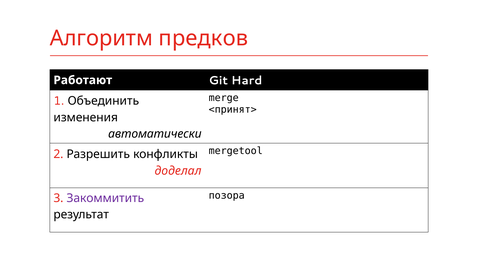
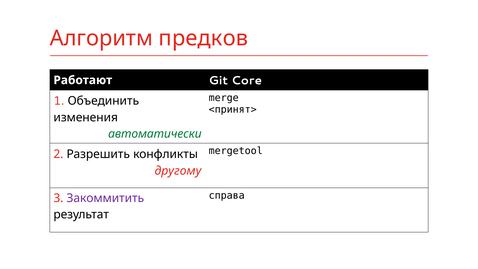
Hard: Hard -> Core
автоматически colour: black -> green
доделал: доделал -> другому
позора: позора -> справа
